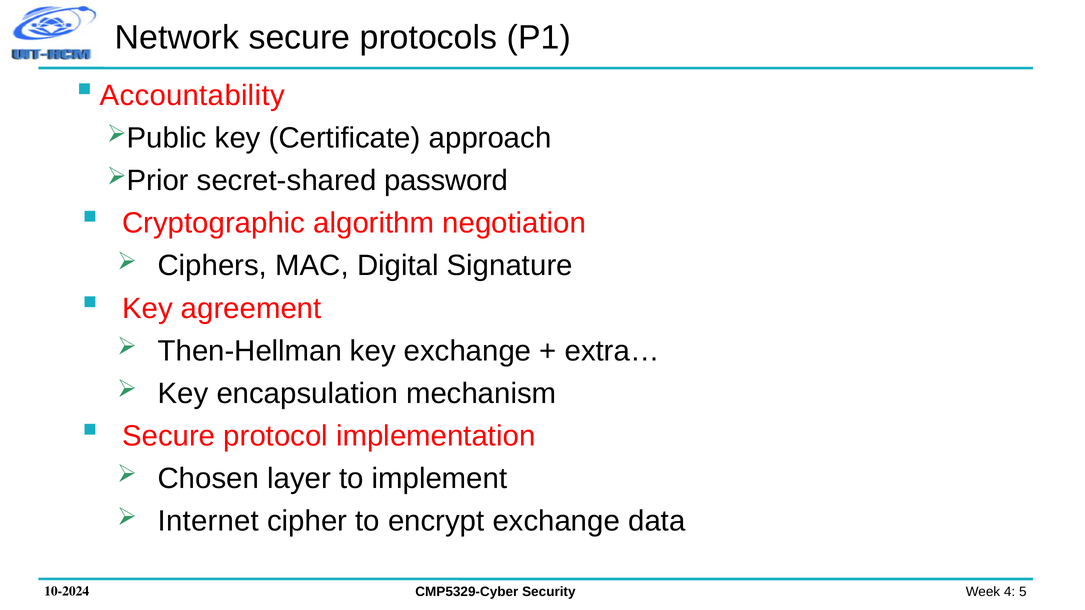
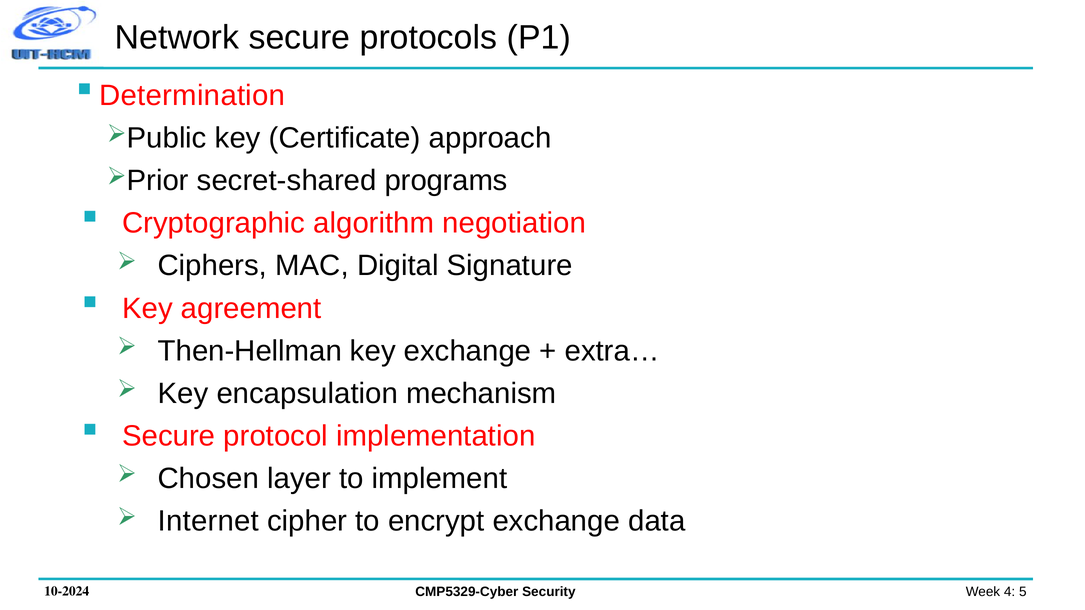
Accountability: Accountability -> Determination
password: password -> programs
